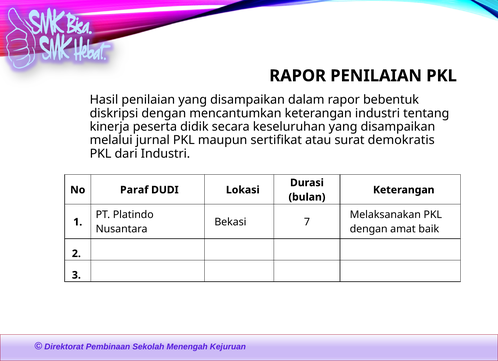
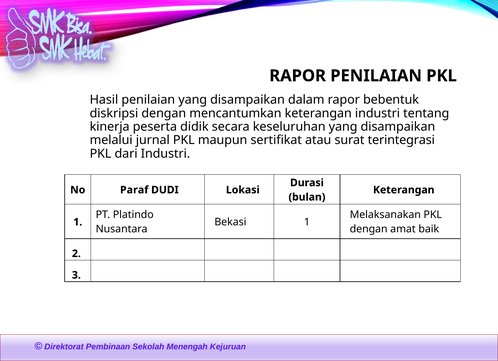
demokratis: demokratis -> terintegrasi
Bekasi 7: 7 -> 1
